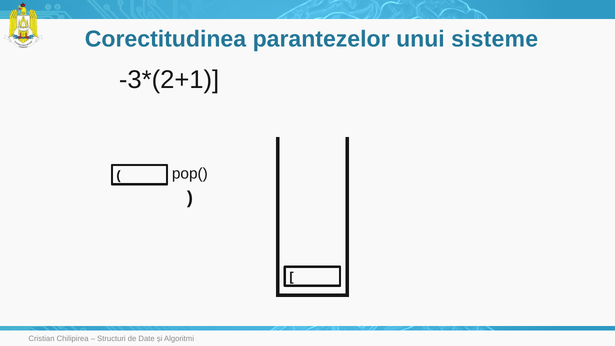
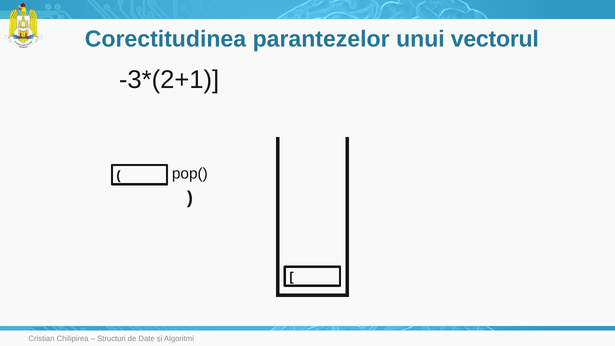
sisteme: sisteme -> vectorul
